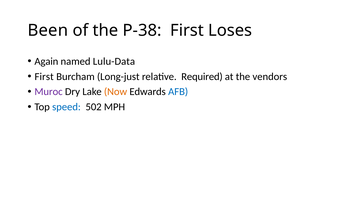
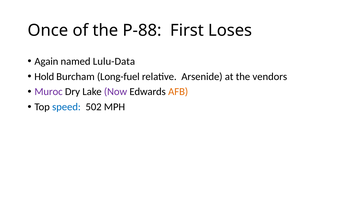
Been: Been -> Once
P-38: P-38 -> P-88
First at (44, 77): First -> Hold
Long-just: Long-just -> Long-fuel
Required: Required -> Arsenide
Now colour: orange -> purple
AFB colour: blue -> orange
